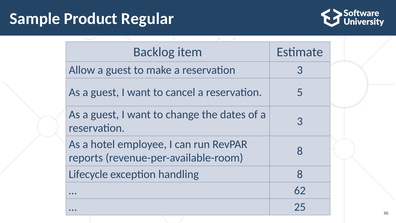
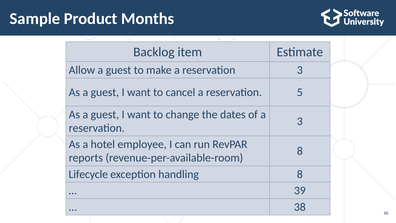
Regular: Regular -> Months
62: 62 -> 39
25: 25 -> 38
